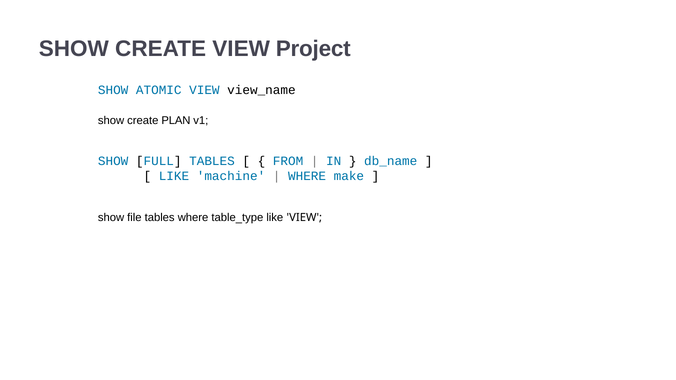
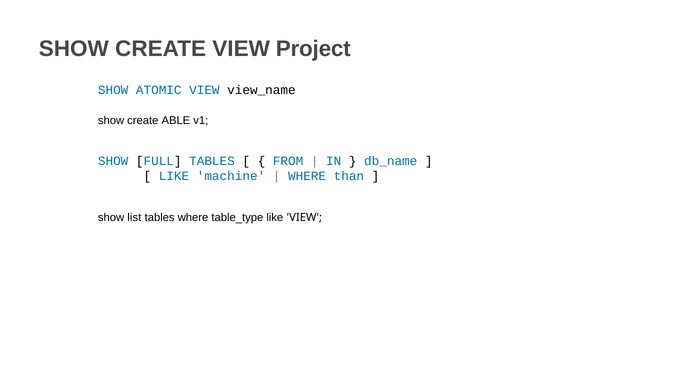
PLAN: PLAN -> ABLE
make: make -> than
file: file -> list
